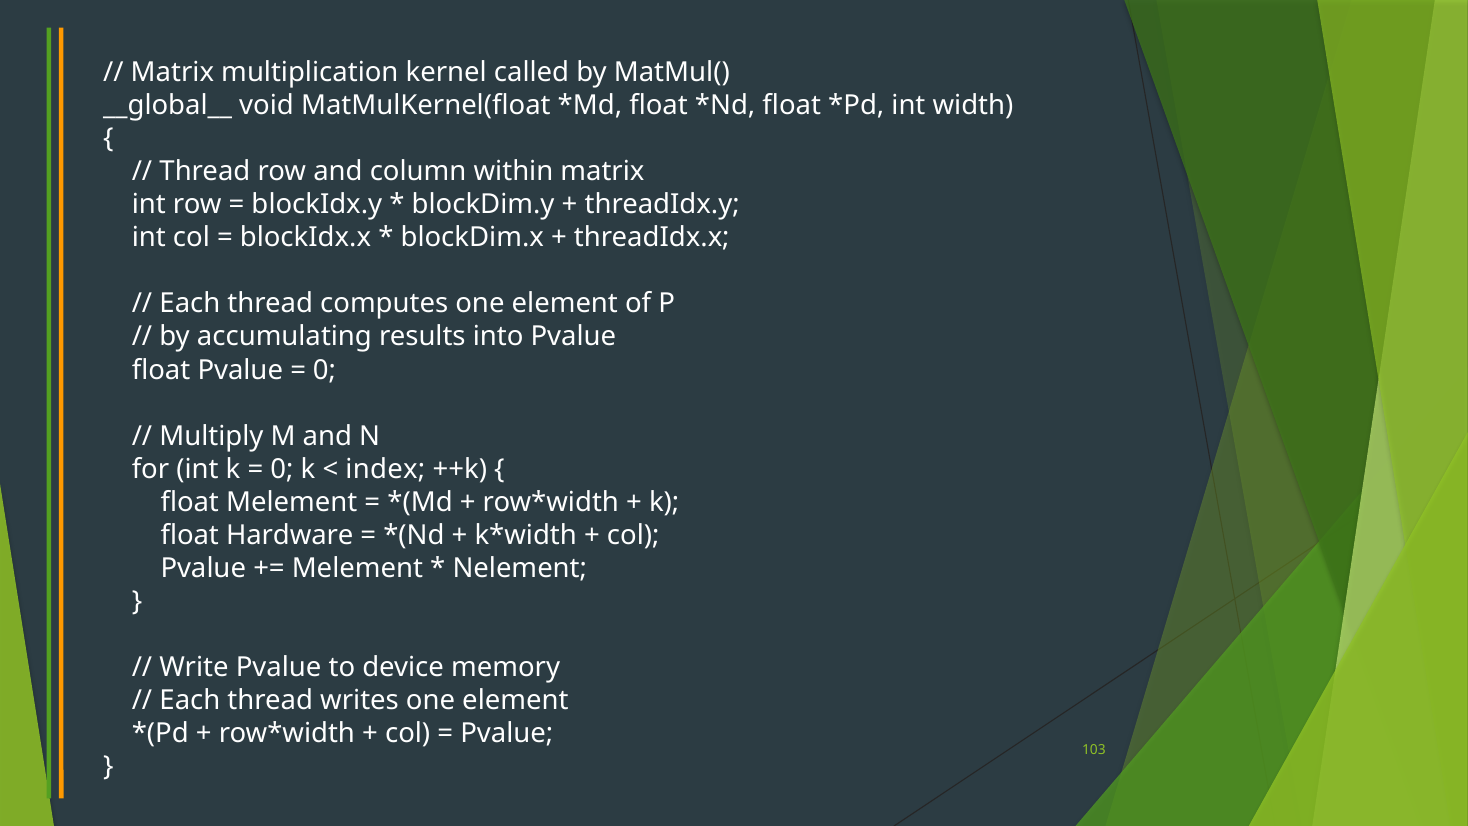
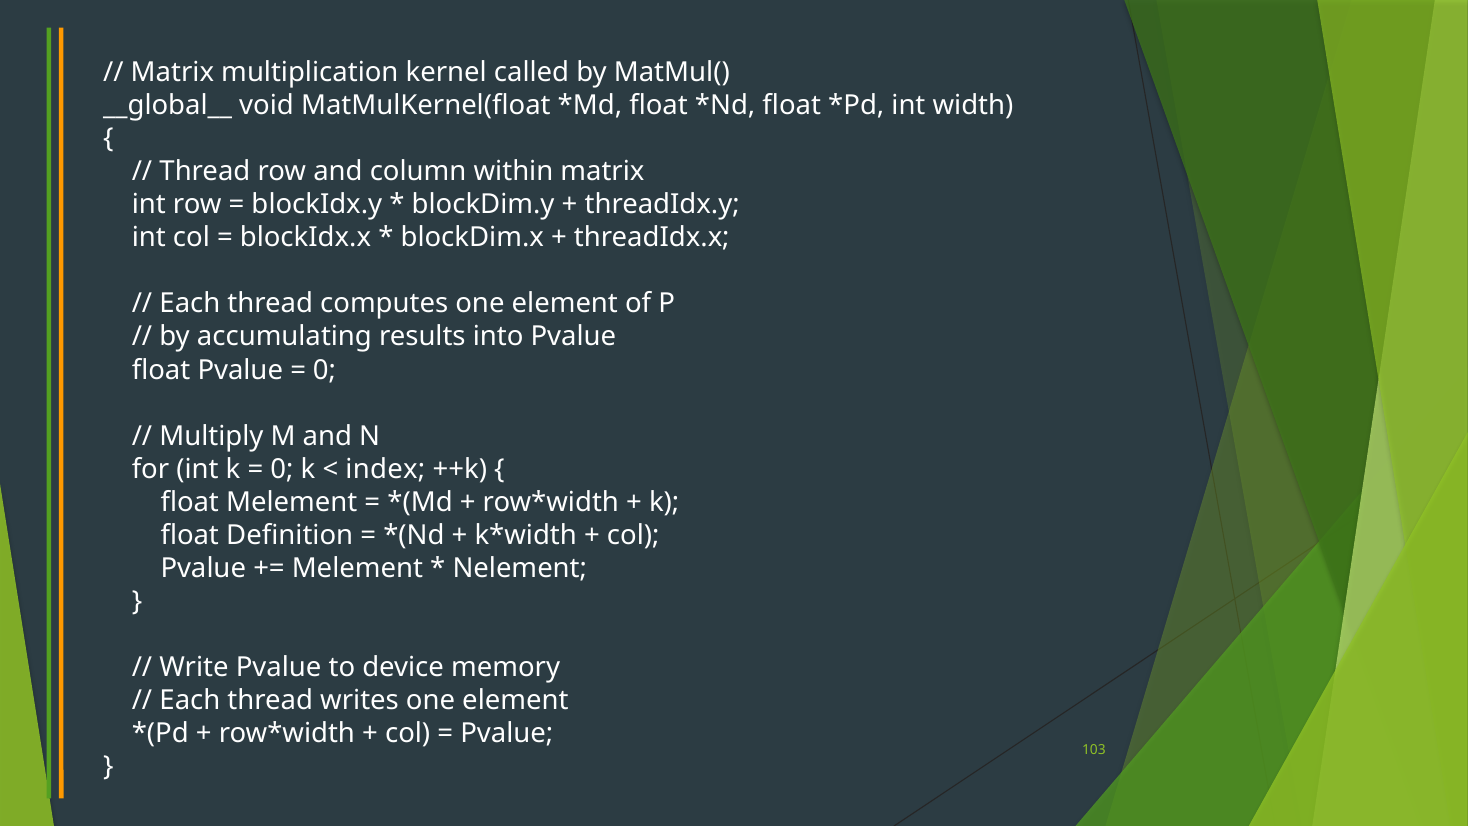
Hardware: Hardware -> Definition
